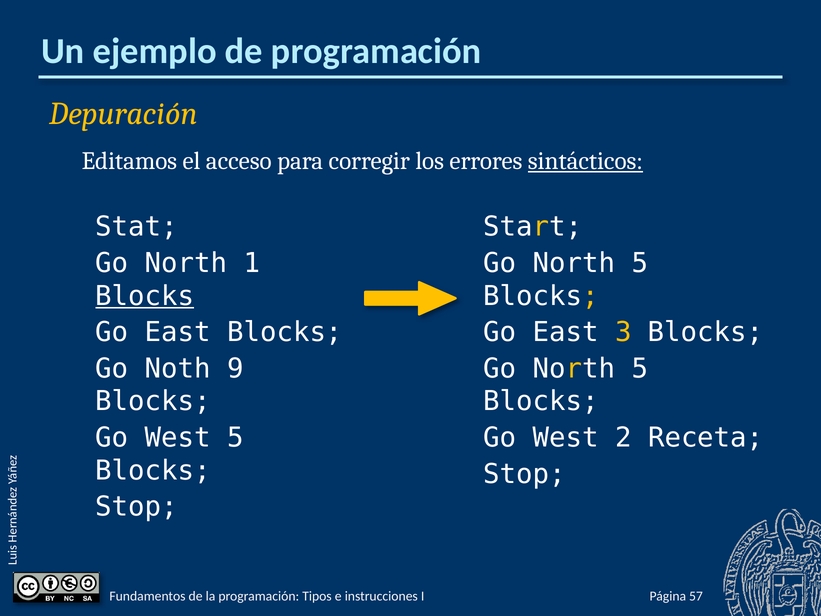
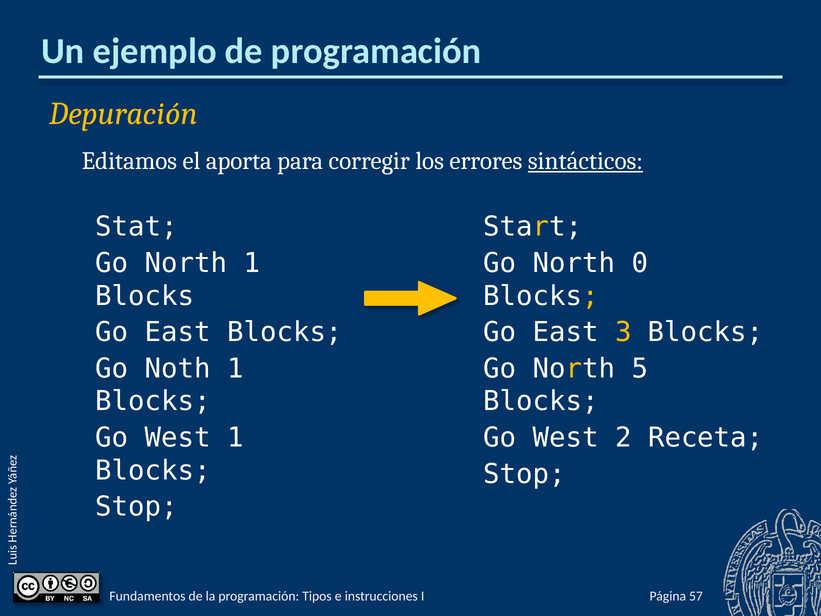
acceso: acceso -> aporta
5 at (640, 263): 5 -> 0
Blocks at (145, 296) underline: present -> none
Noth 9: 9 -> 1
West 5: 5 -> 1
